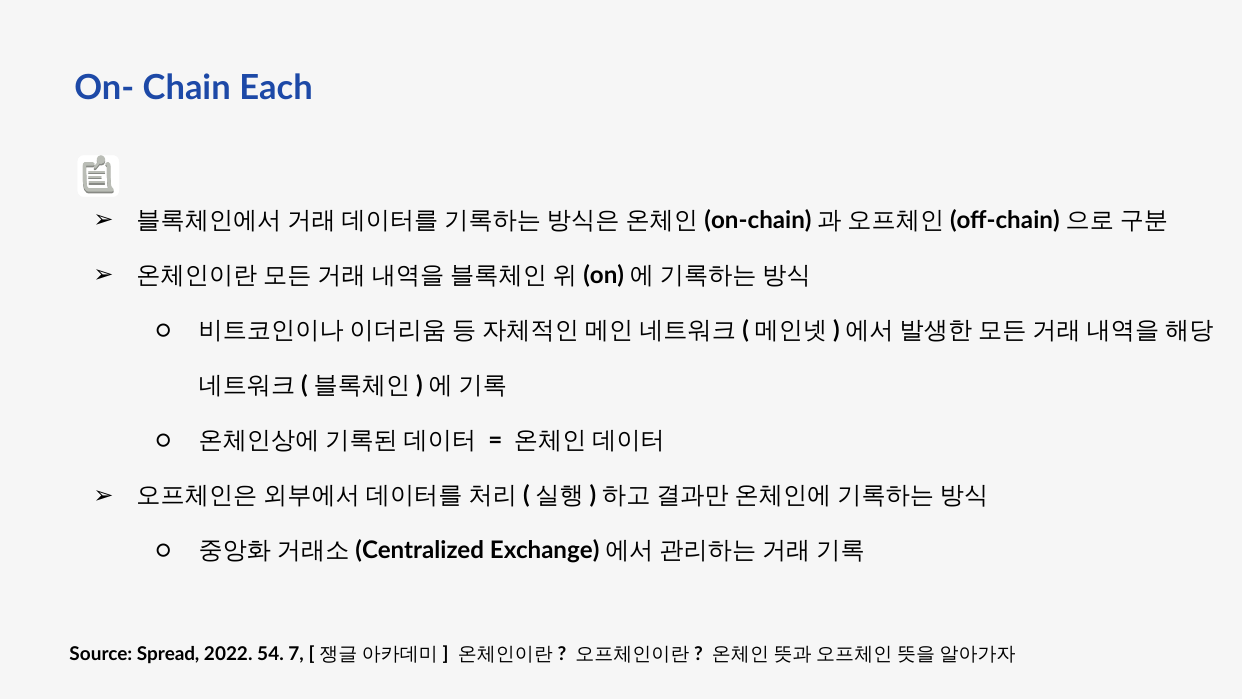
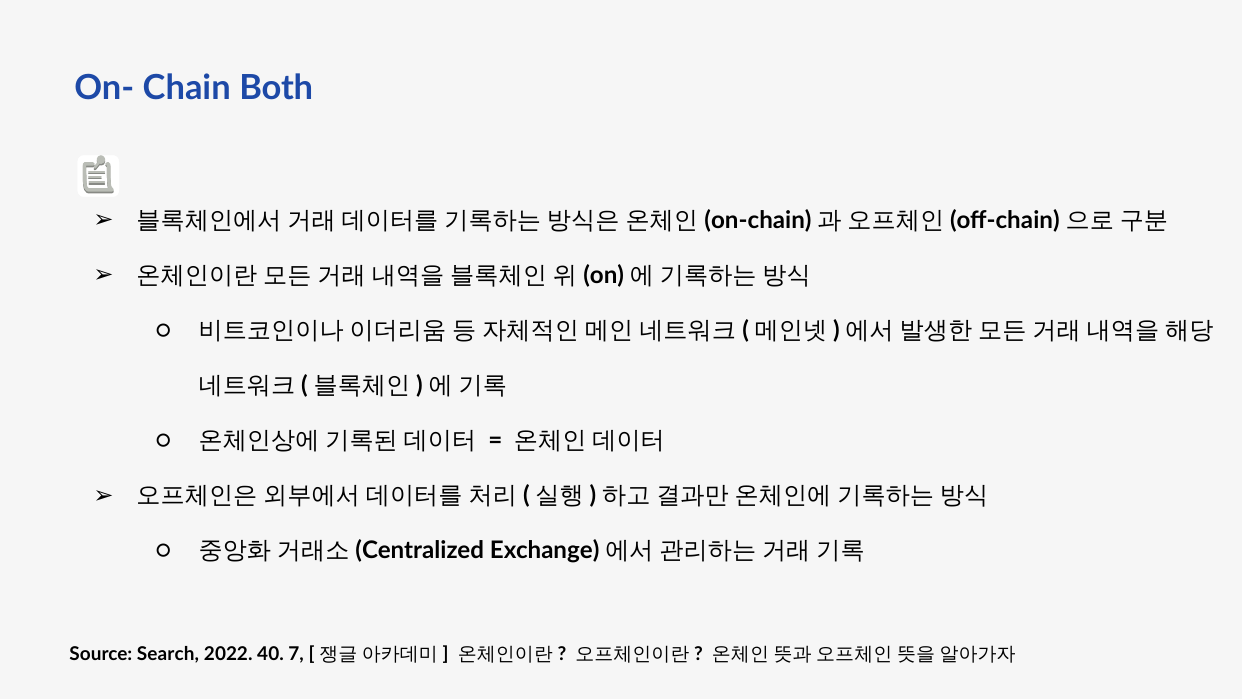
Each: Each -> Both
Spread: Spread -> Search
54: 54 -> 40
